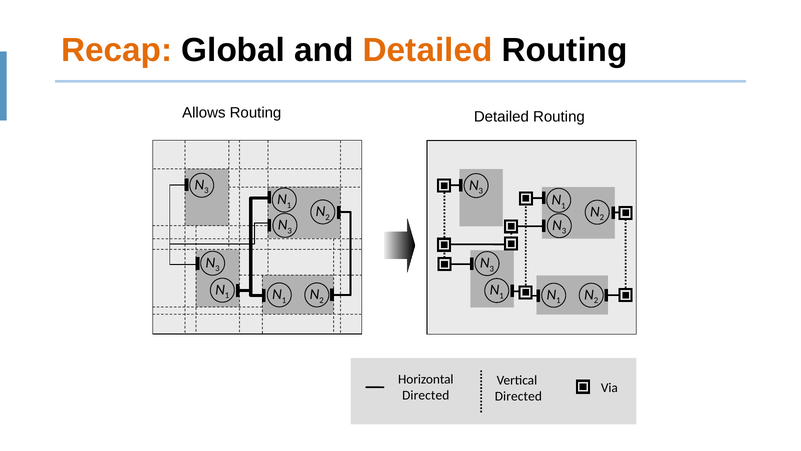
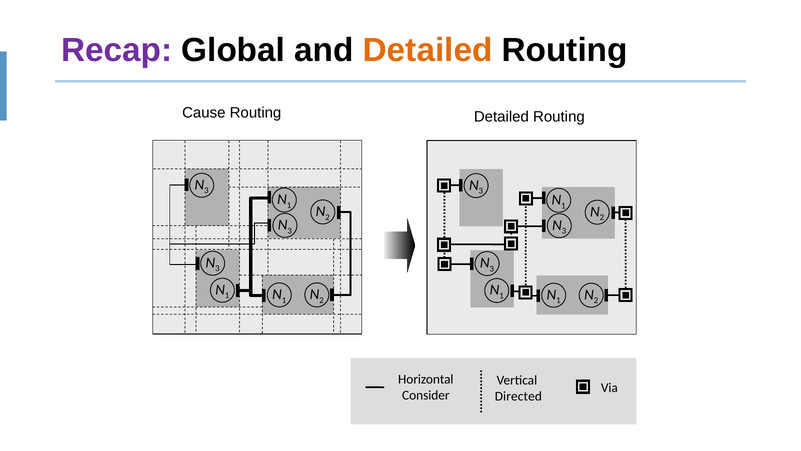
Recap colour: orange -> purple
Allows: Allows -> Cause
Directed at (426, 395): Directed -> Consider
